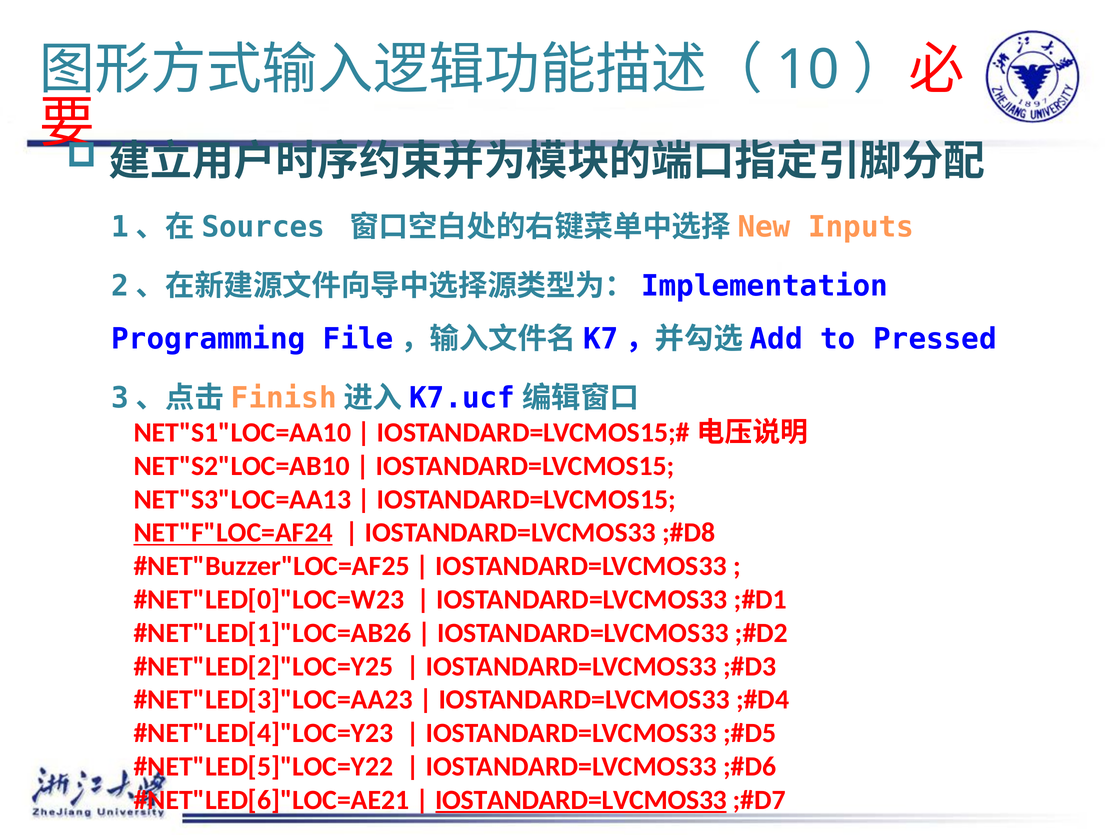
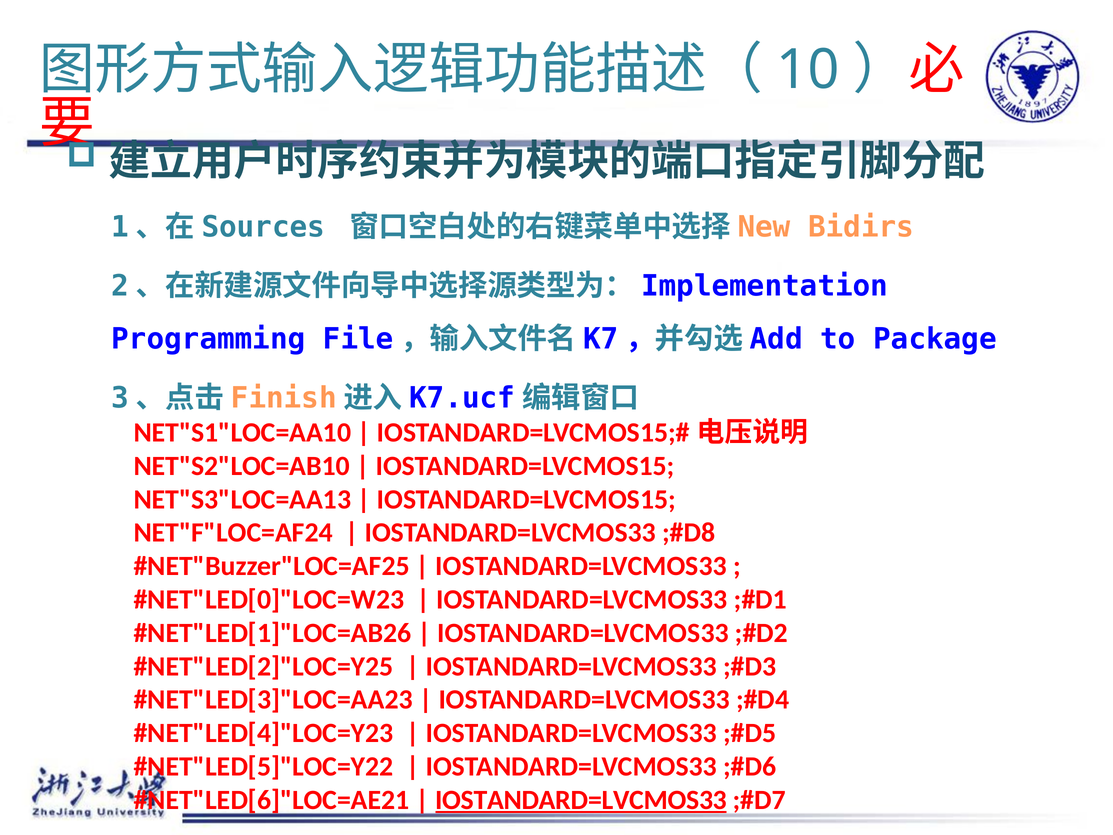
Inputs: Inputs -> Bidirs
Pressed: Pressed -> Package
NET"F"LOC=AF24 underline: present -> none
